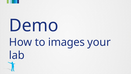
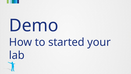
images: images -> started
